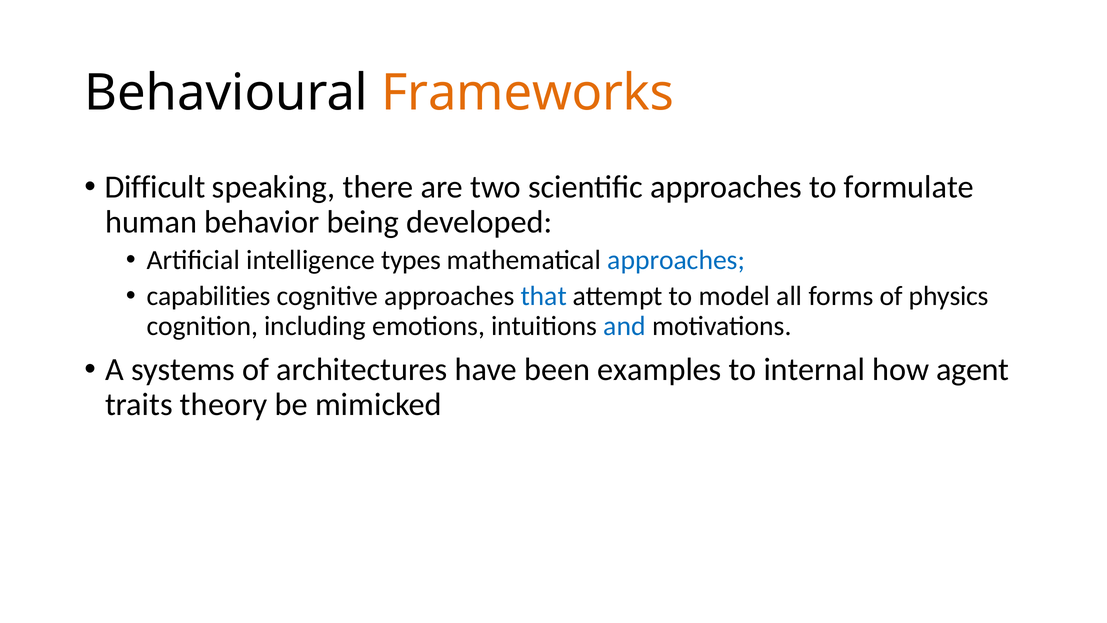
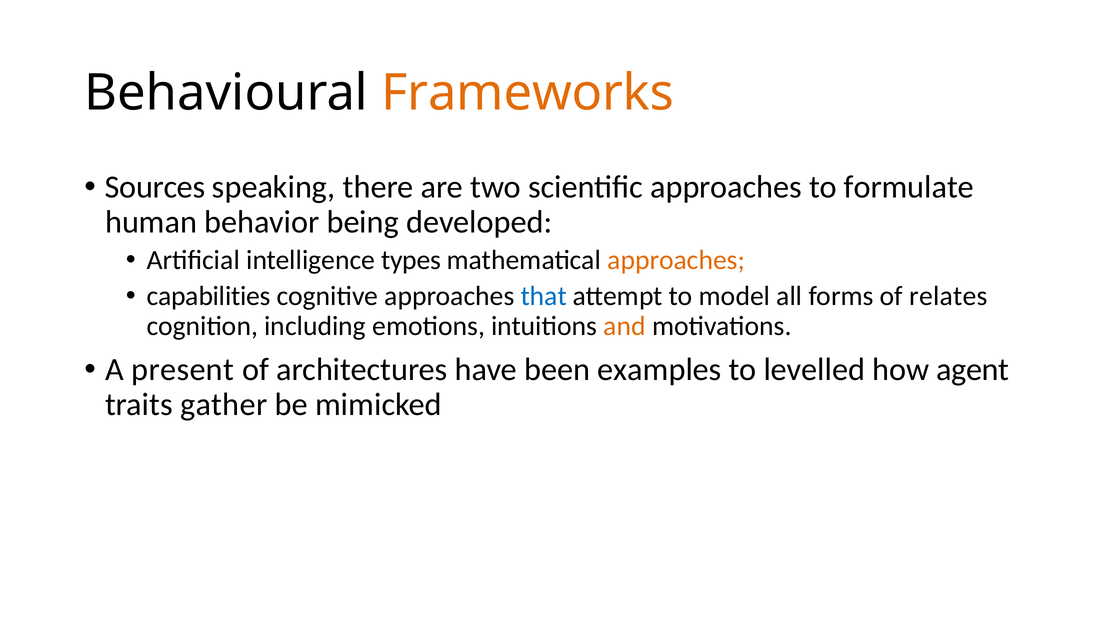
Difficult: Difficult -> Sources
approaches at (676, 260) colour: blue -> orange
physics: physics -> relates
and colour: blue -> orange
systems: systems -> present
internal: internal -> levelled
theory: theory -> gather
